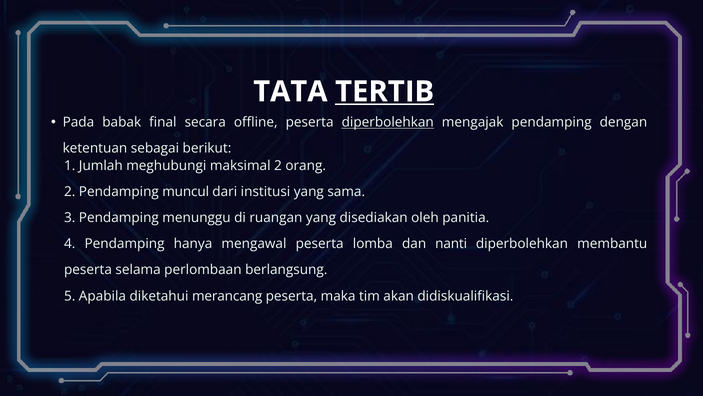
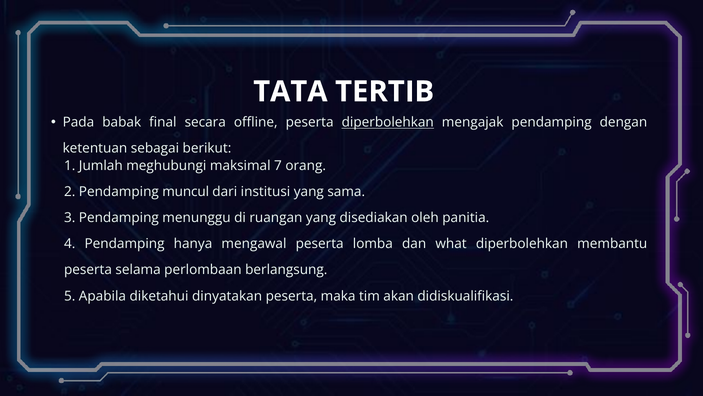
TERTIB underline: present -> none
maksimal 2: 2 -> 7
nanti: nanti -> what
merancang: merancang -> dinyatakan
